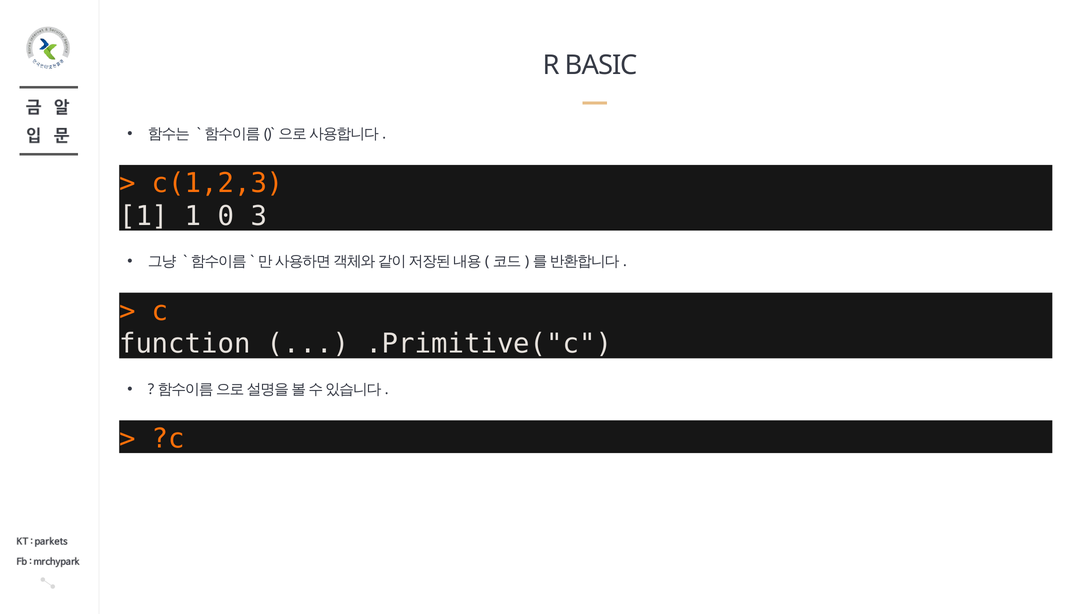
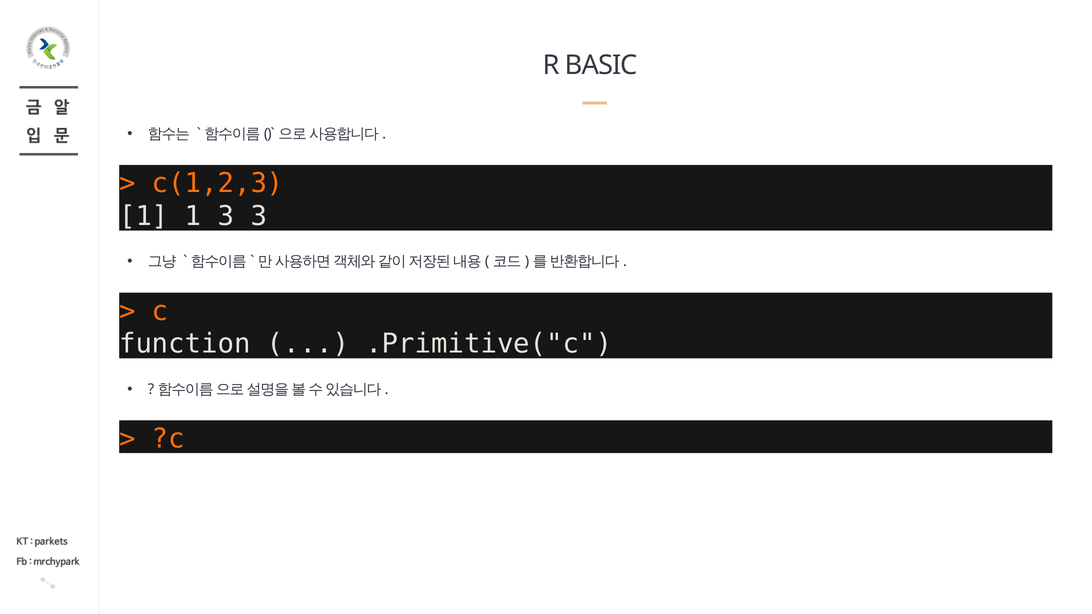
1 0: 0 -> 3
